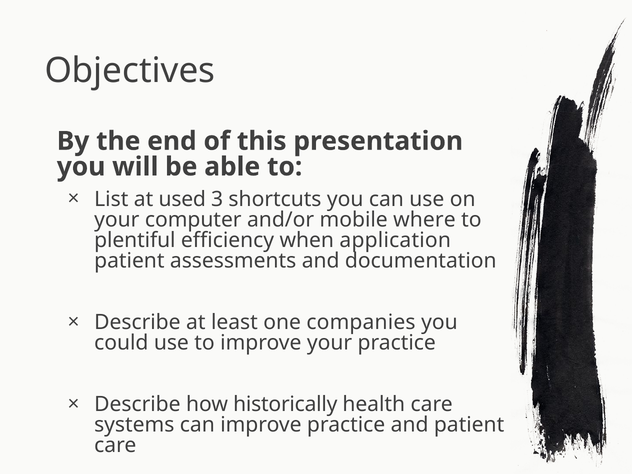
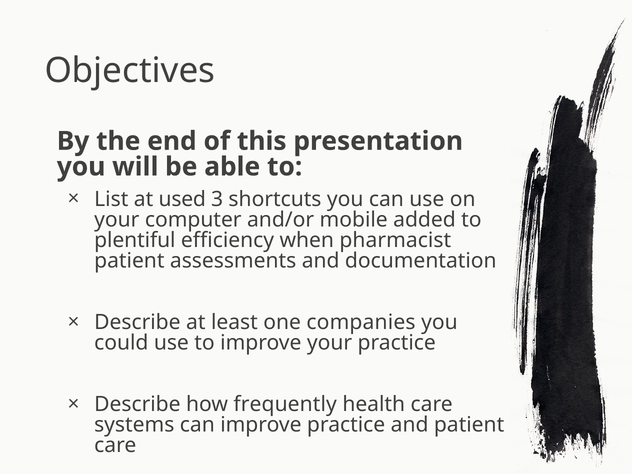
where: where -> added
application: application -> pharmacist
historically: historically -> frequently
